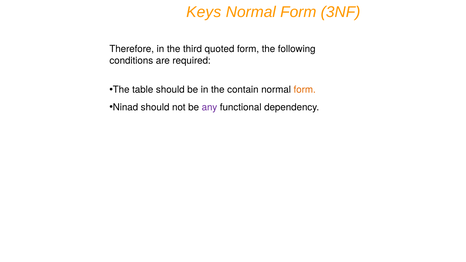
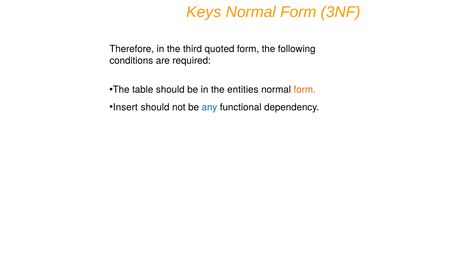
contain: contain -> entities
Ninad: Ninad -> Insert
any colour: purple -> blue
